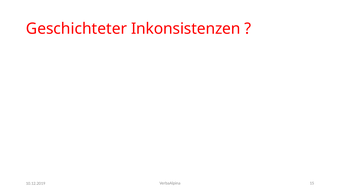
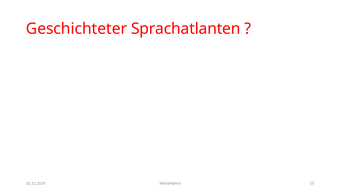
Inkonsistenzen: Inkonsistenzen -> Sprachatlanten
